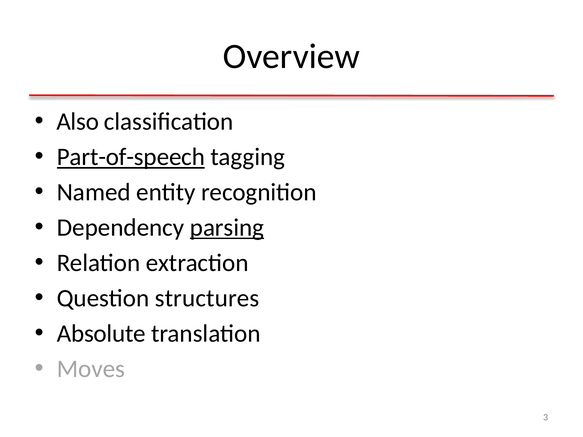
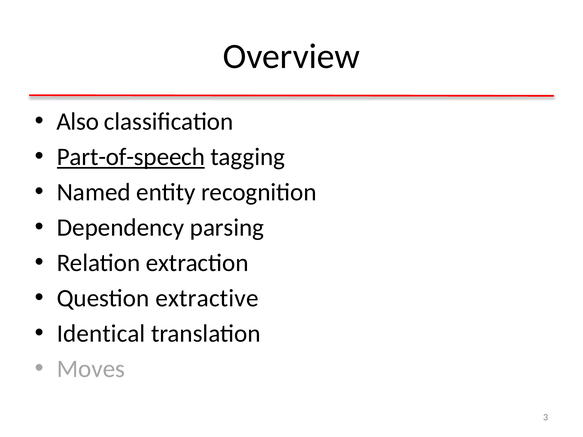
parsing underline: present -> none
structures: structures -> extractive
Absolute: Absolute -> Identical
